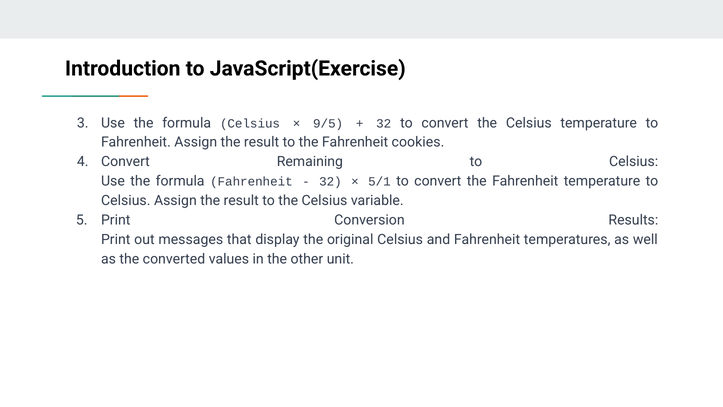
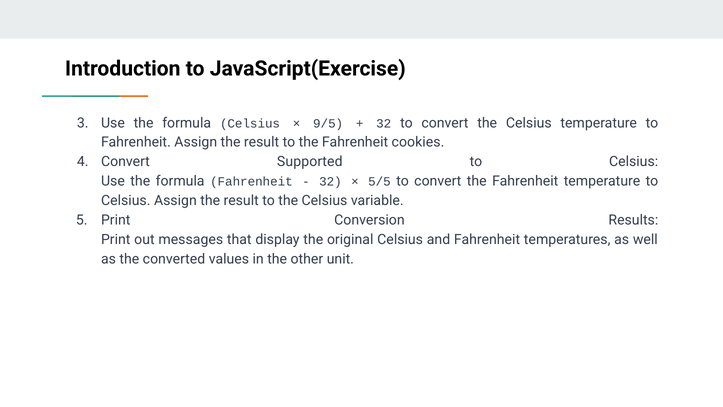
Remaining: Remaining -> Supported
5/1: 5/1 -> 5/5
